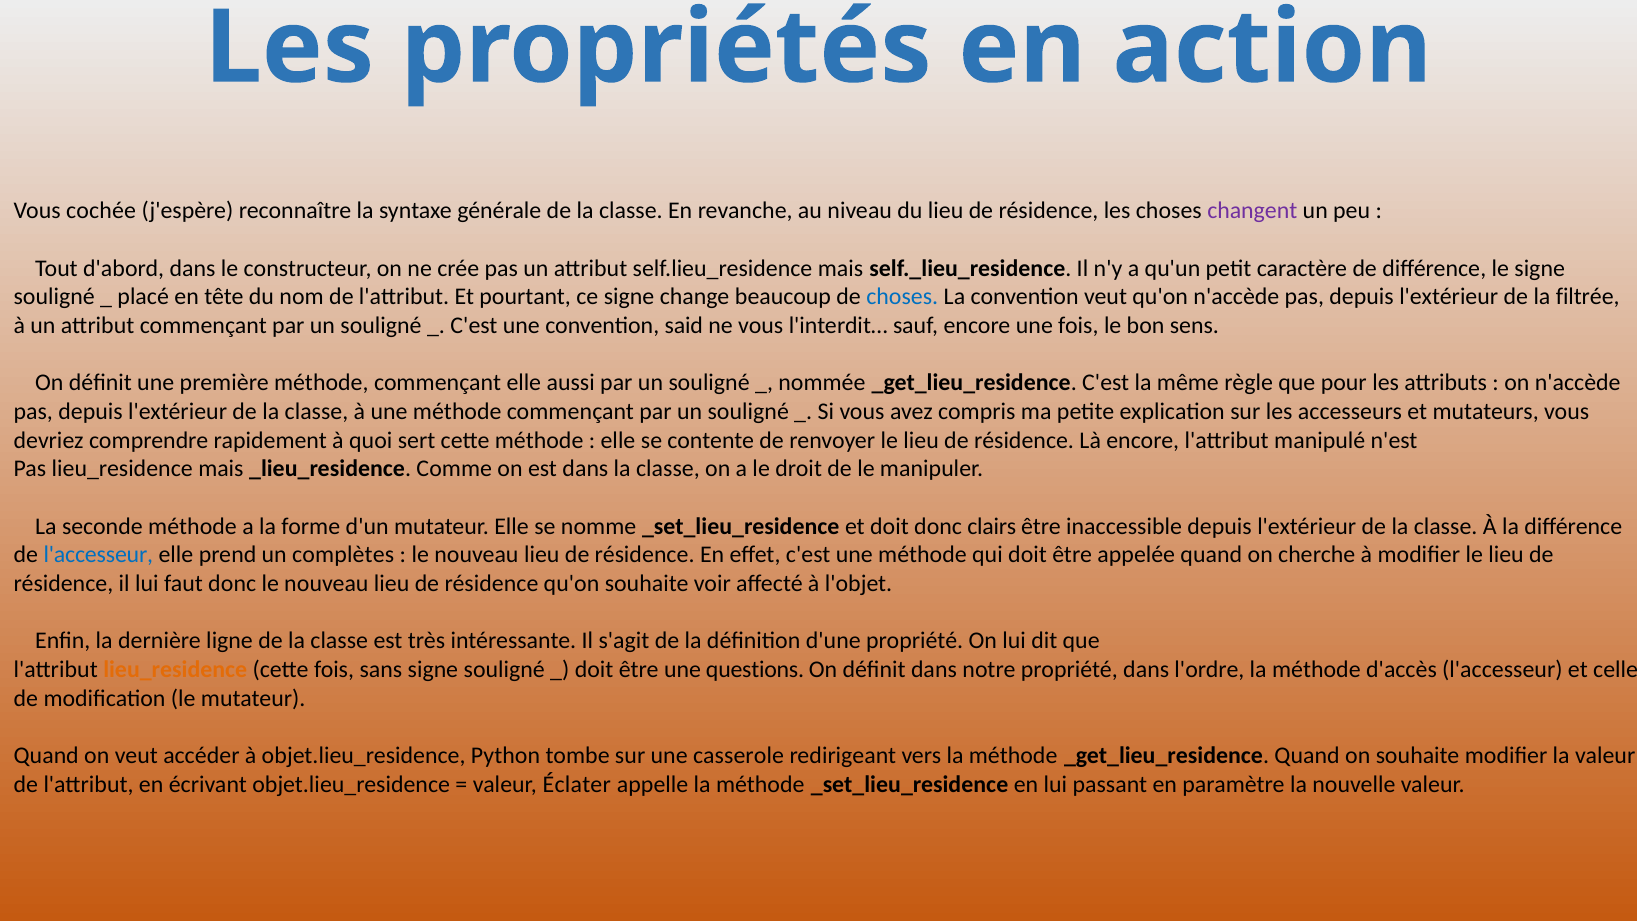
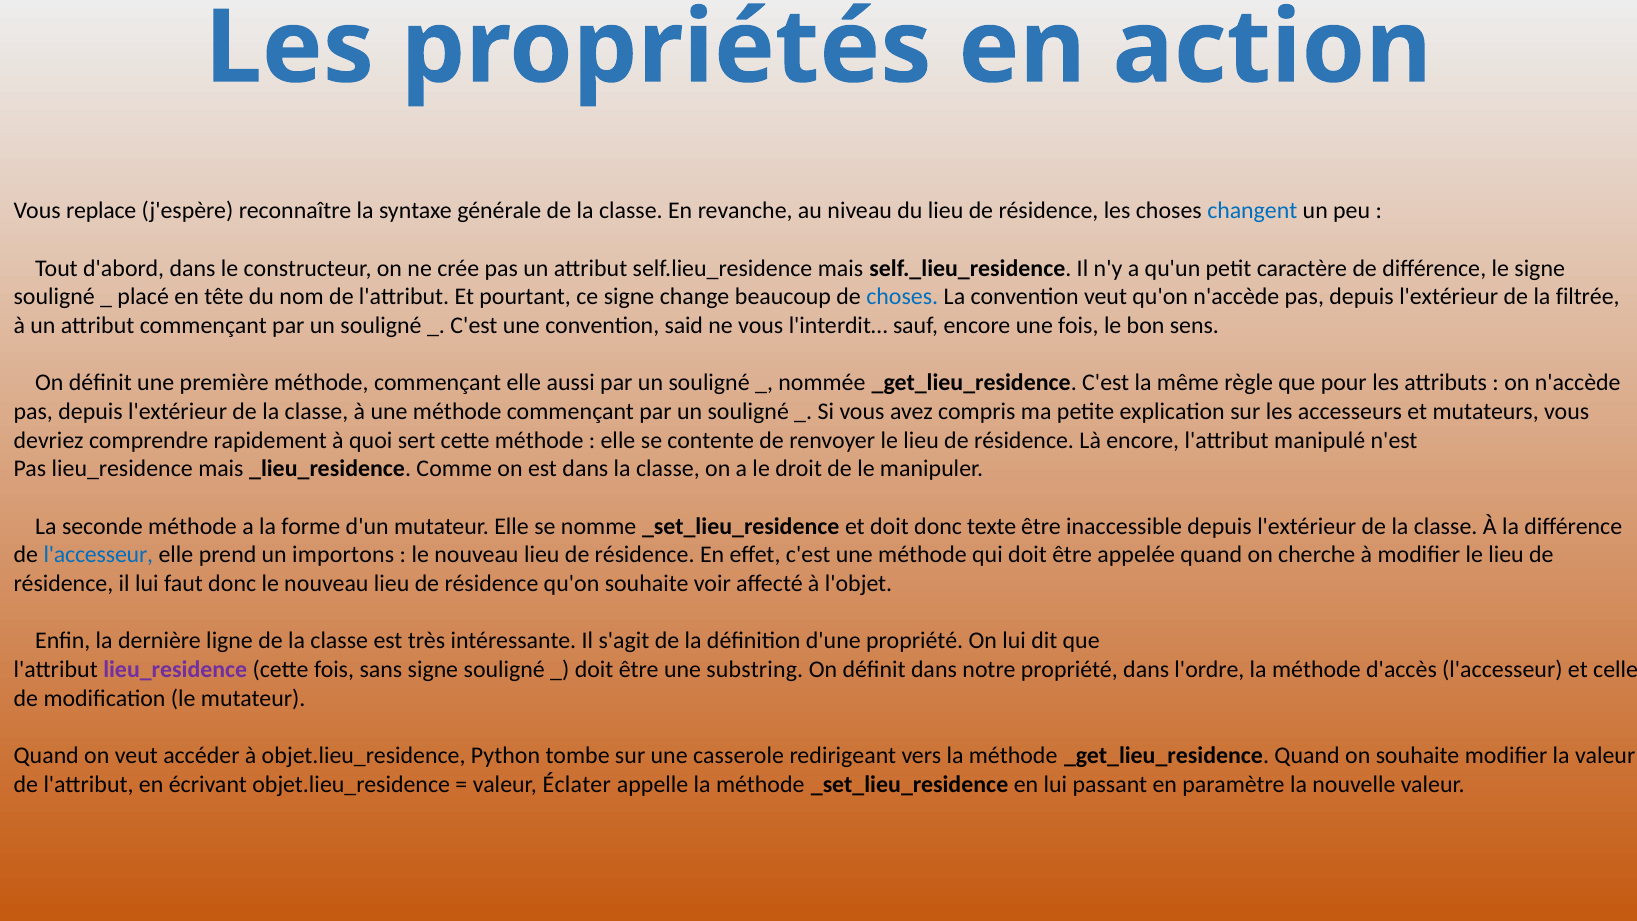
cochée: cochée -> replace
changent colour: purple -> blue
clairs: clairs -> texte
complètes: complètes -> importons
lieu_residence at (175, 670) colour: orange -> purple
questions: questions -> substring
